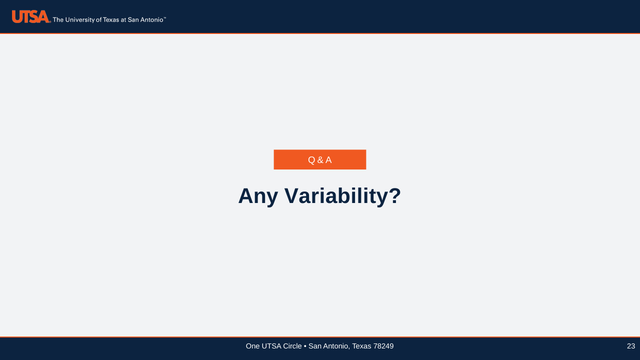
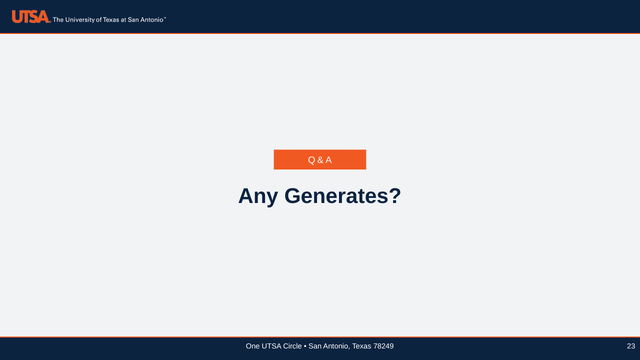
Variability: Variability -> Generates
